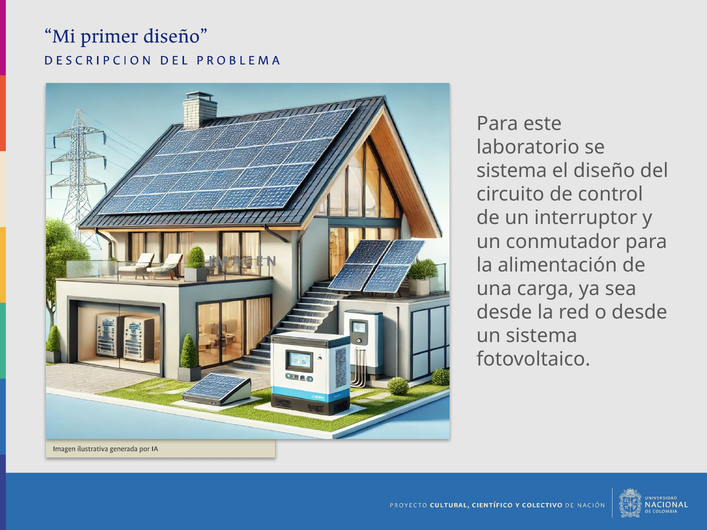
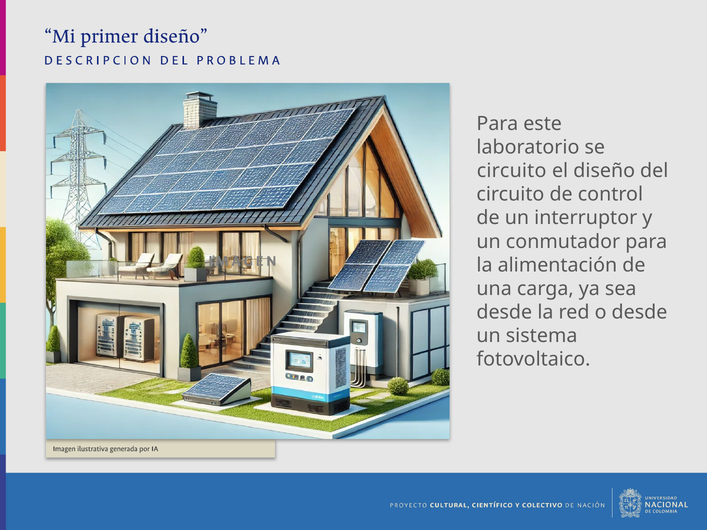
sistema at (512, 171): sistema -> circuito
